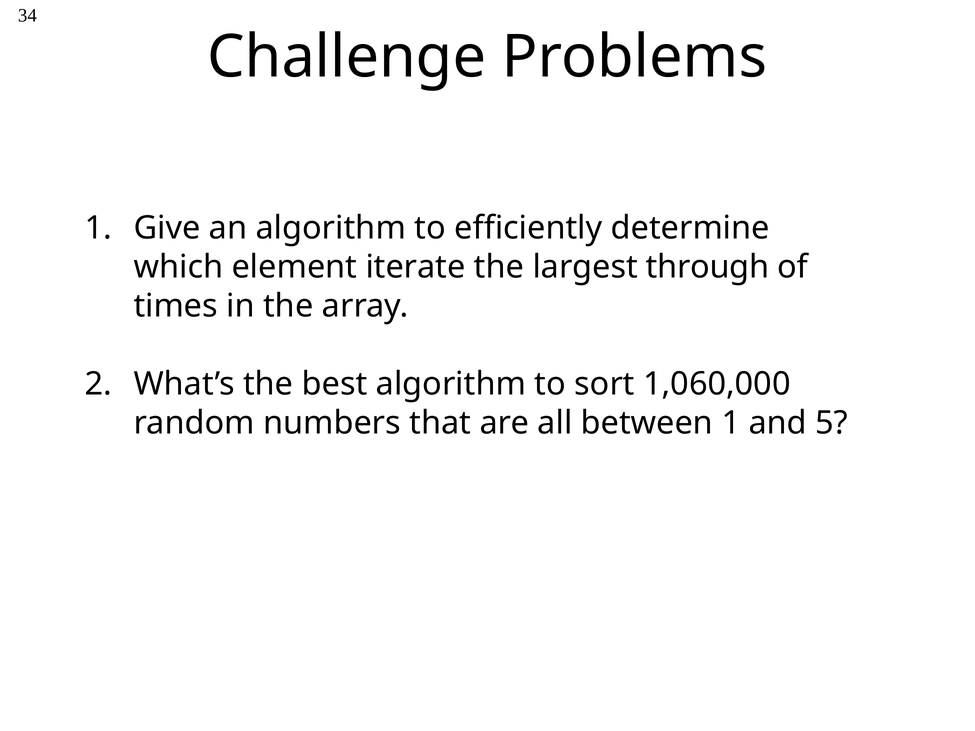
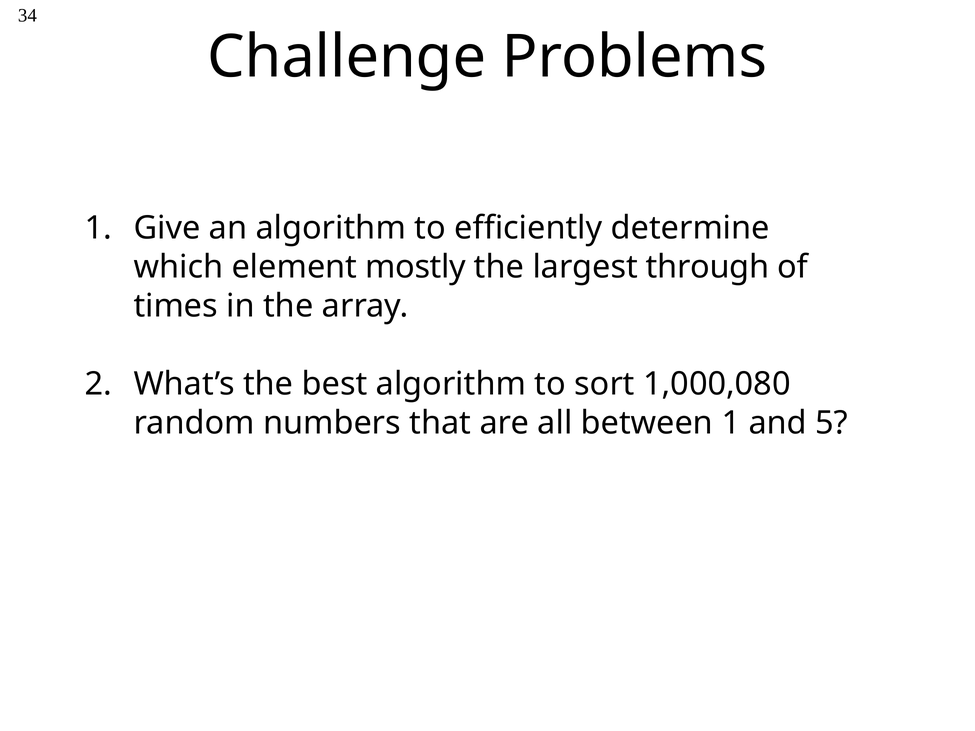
iterate: iterate -> mostly
1,060,000: 1,060,000 -> 1,000,080
